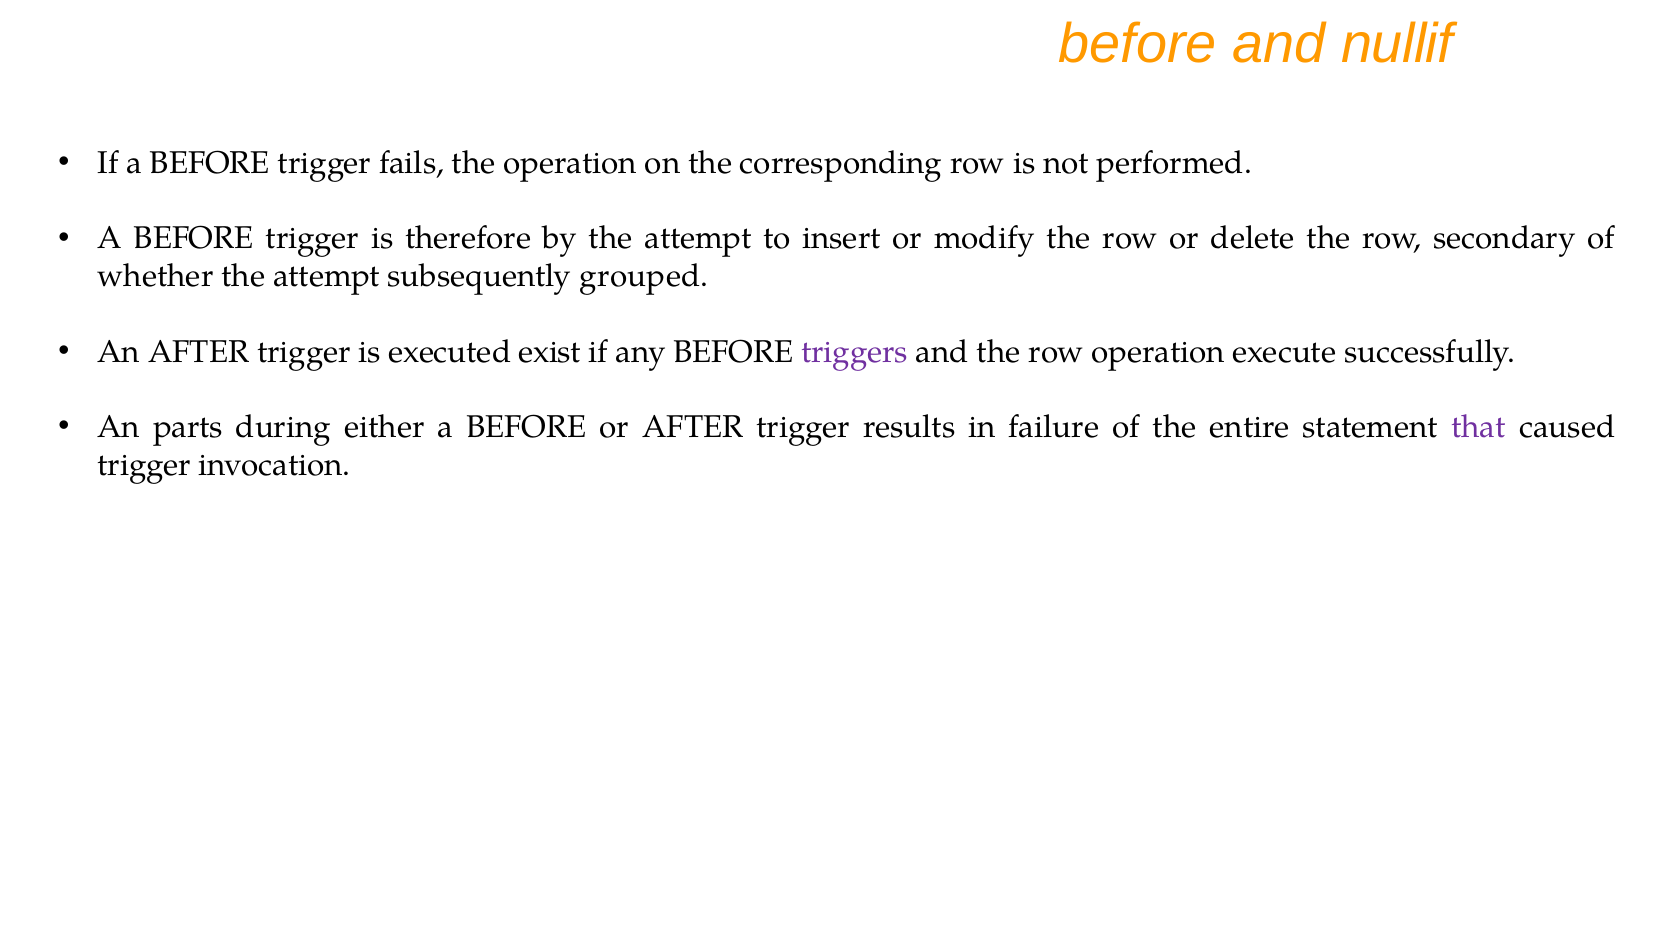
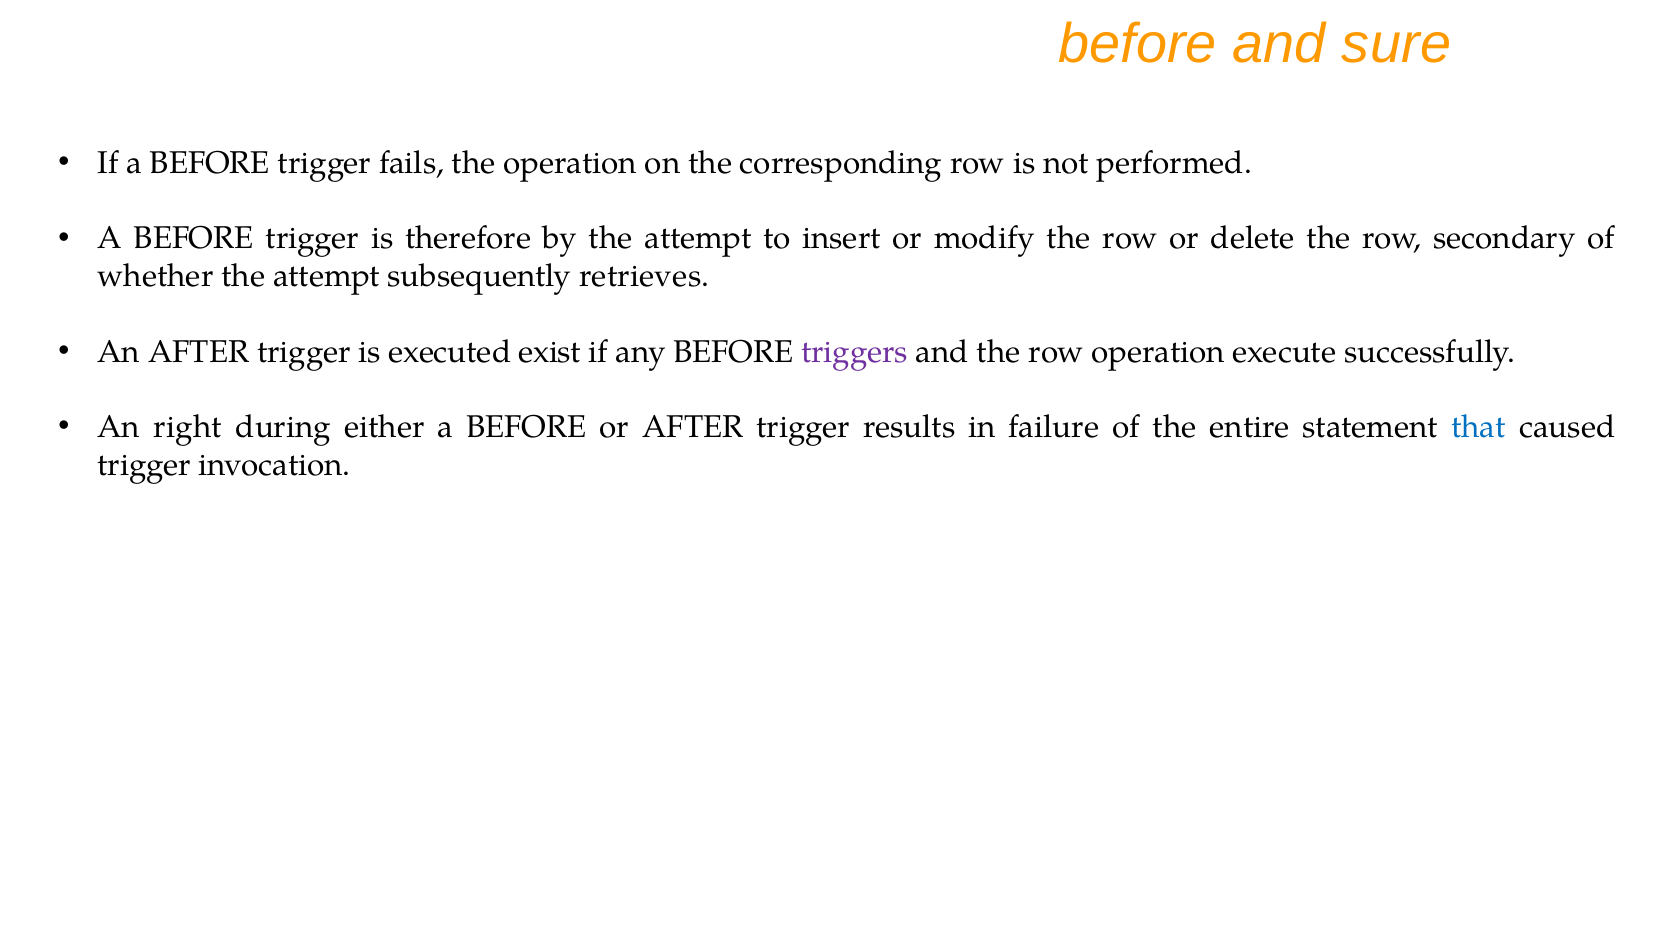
nullif: nullif -> sure
grouped: grouped -> retrieves
parts: parts -> right
that colour: purple -> blue
